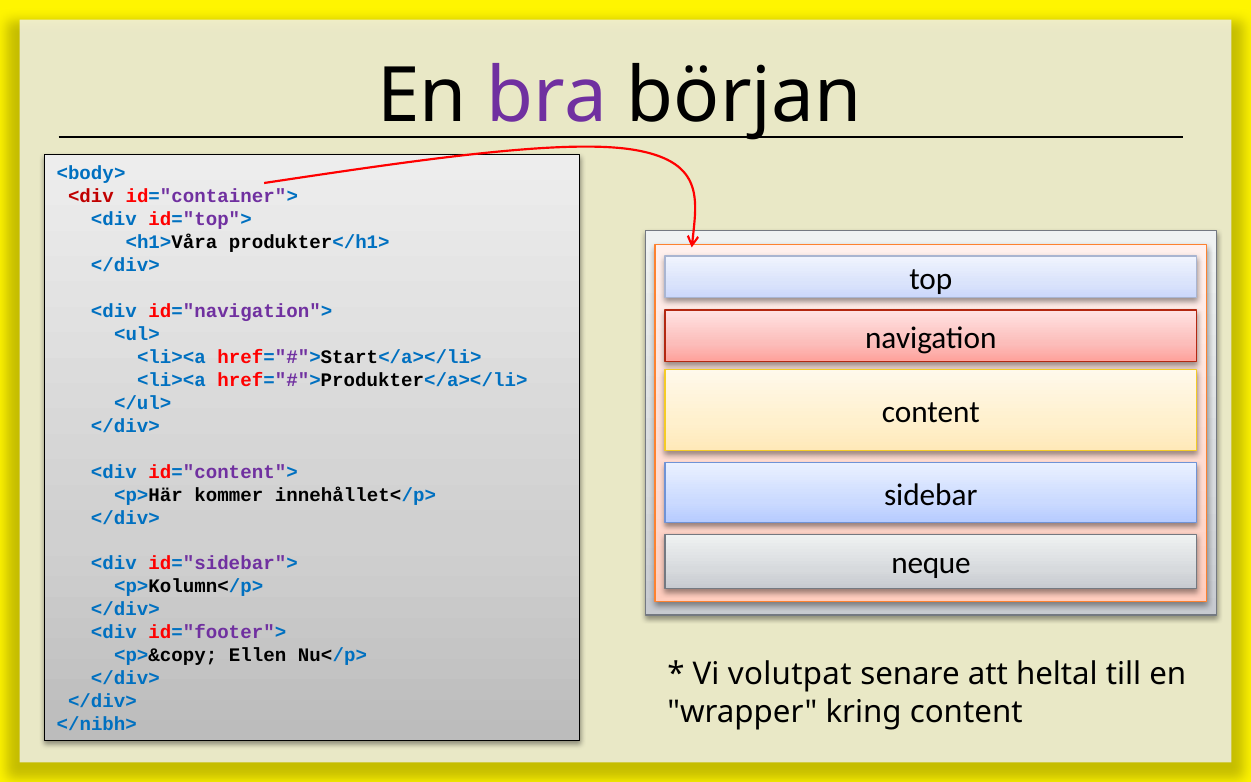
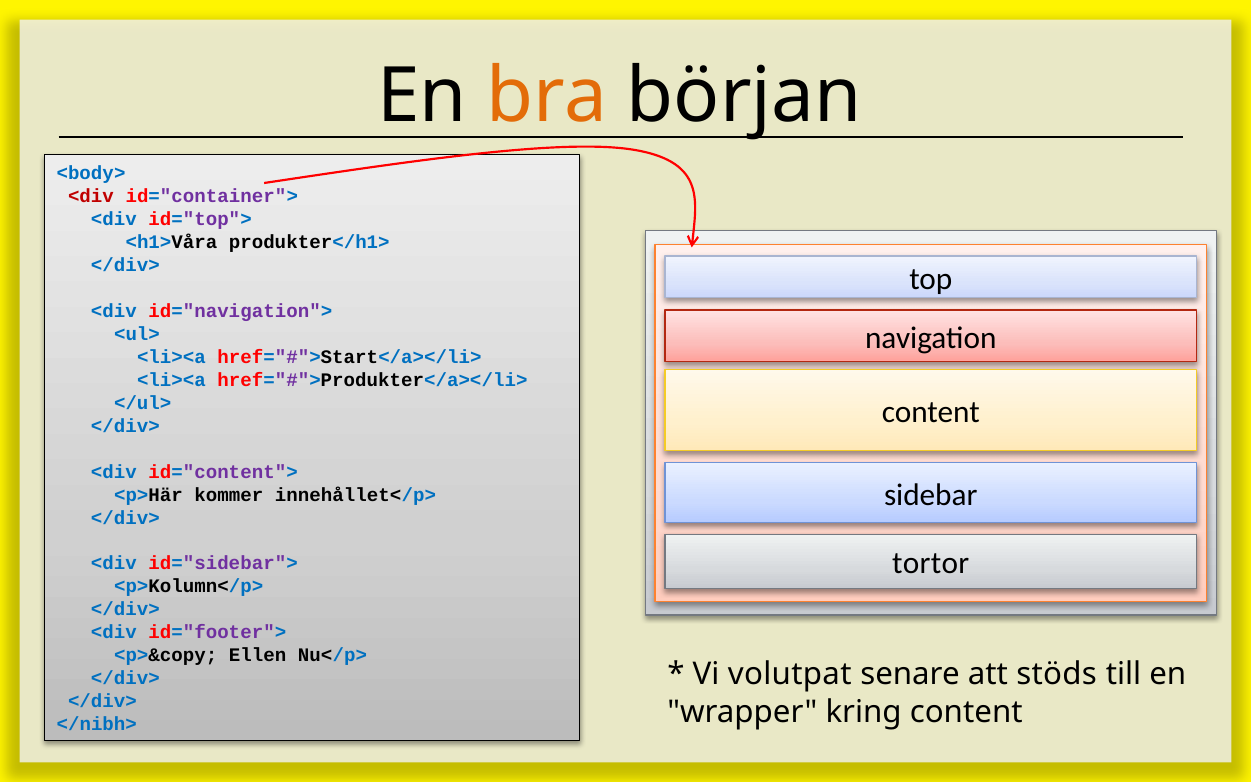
bra colour: purple -> orange
neque: neque -> tortor
heltal: heltal -> stöds
